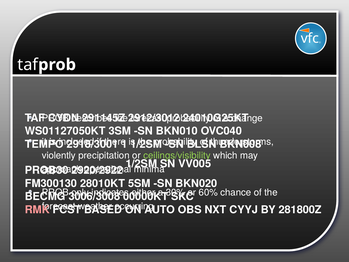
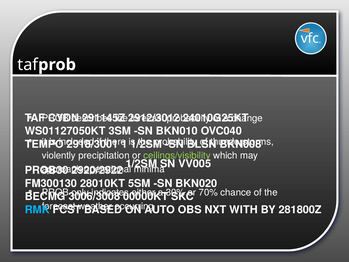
60%: 60% -> 70%
RMK colour: pink -> light blue
CYYJ: CYYJ -> WITH
